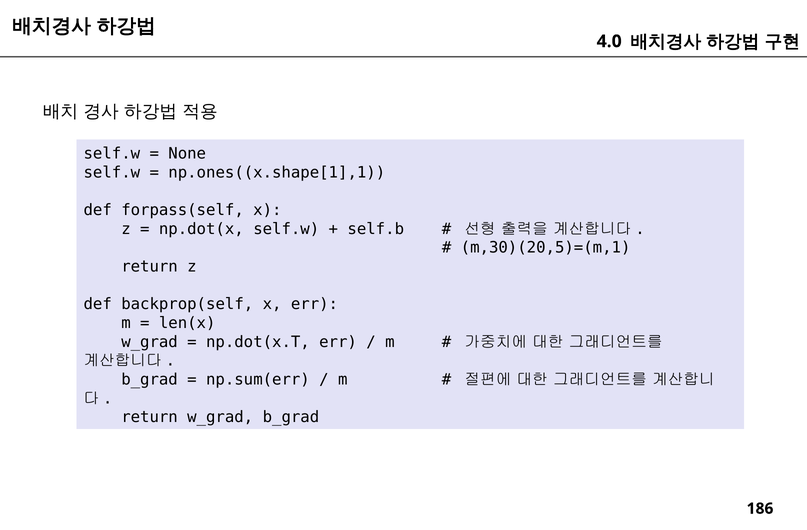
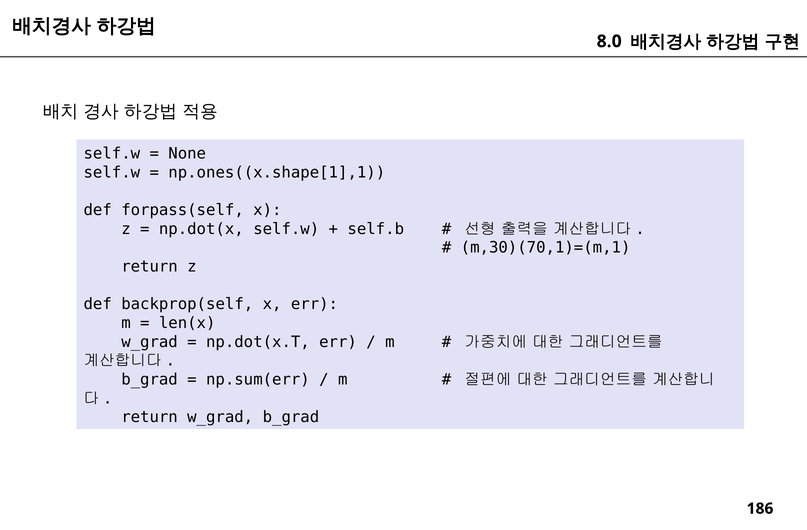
4.0: 4.0 -> 8.0
m,30)(20,5)=(m,1: m,30)(20,5)=(m,1 -> m,30)(70,1)=(m,1
